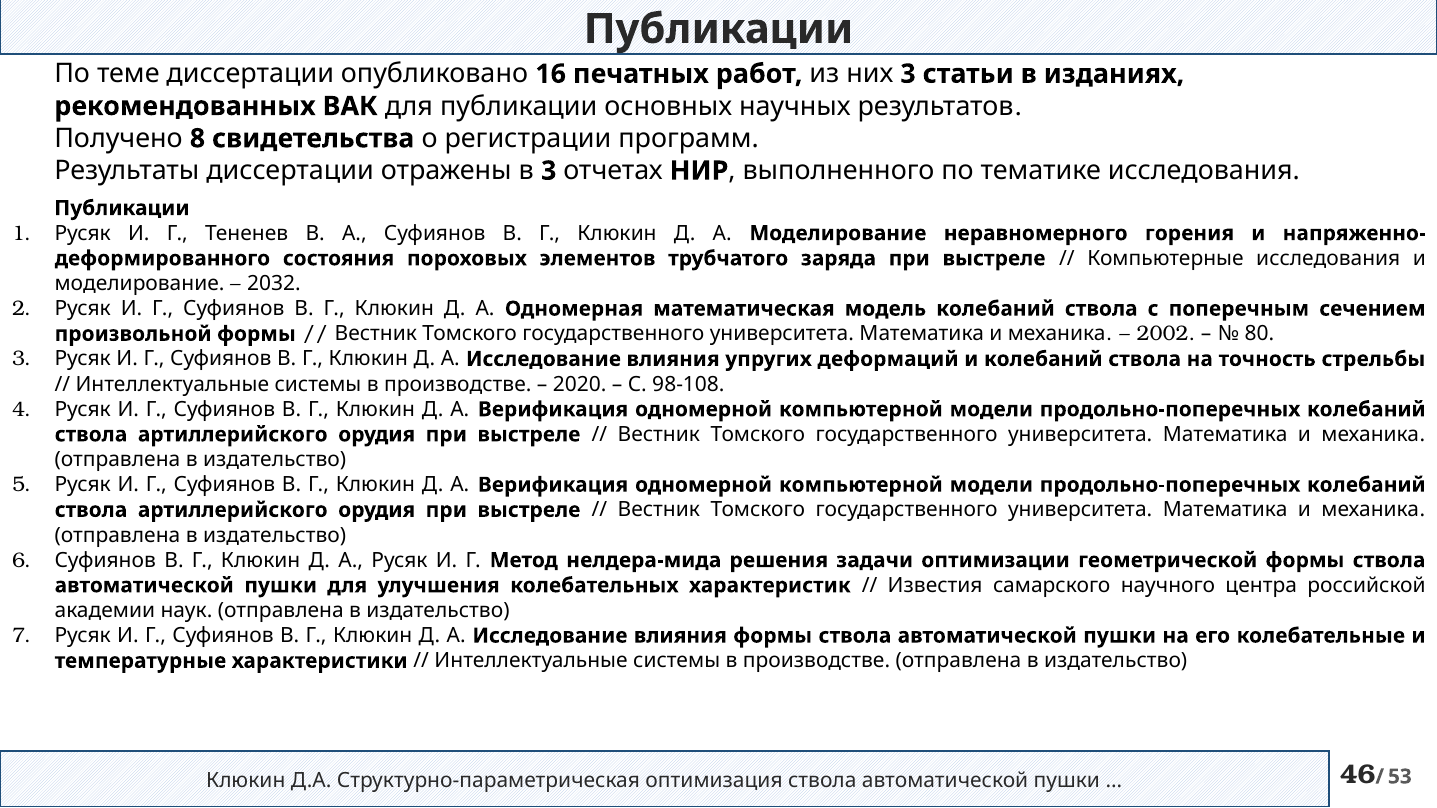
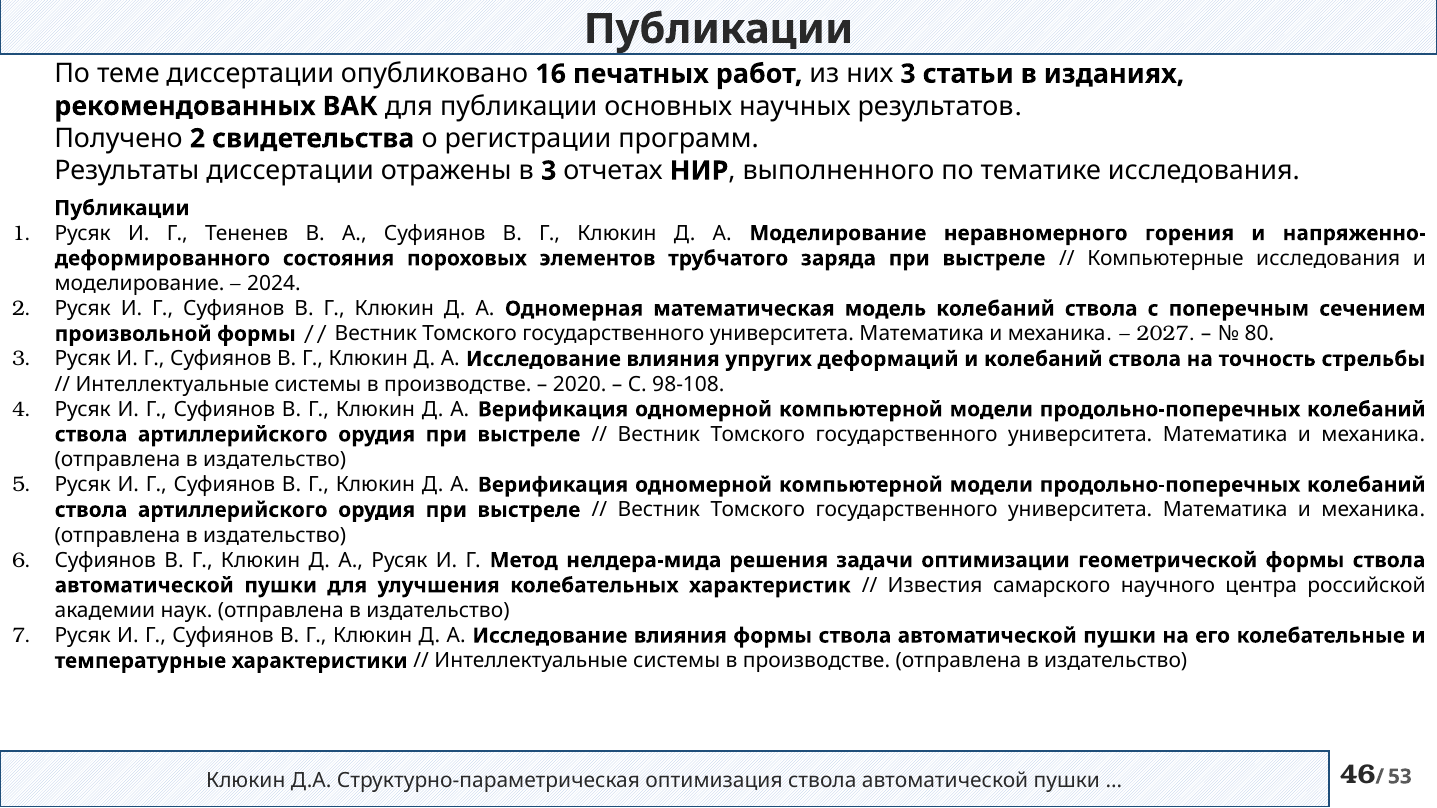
Получено 8: 8 -> 2
2032: 2032 -> 2024
2002: 2002 -> 2027
